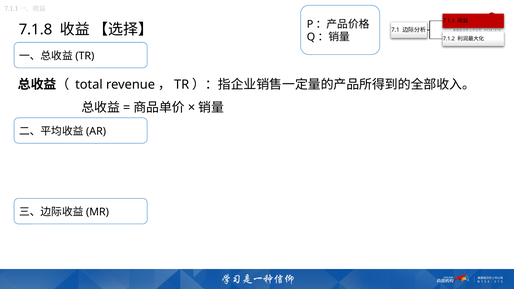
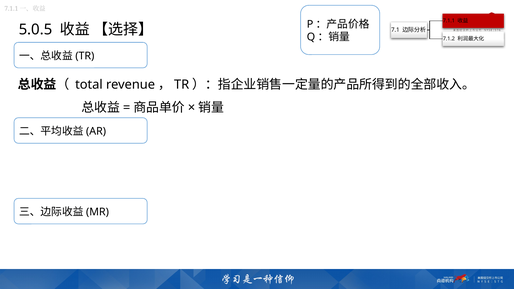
7.1.8: 7.1.8 -> 5.0.5
